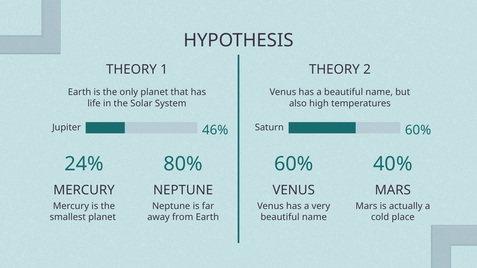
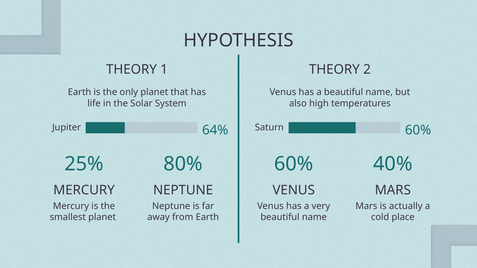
46%: 46% -> 64%
24%: 24% -> 25%
